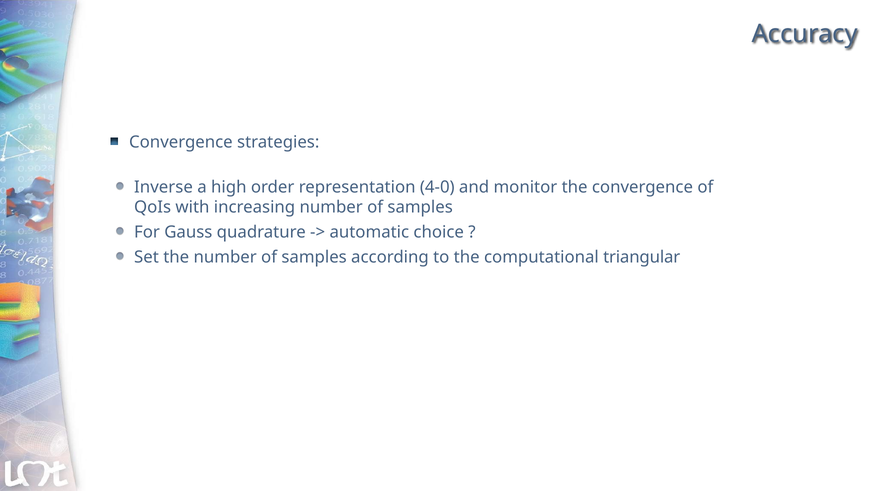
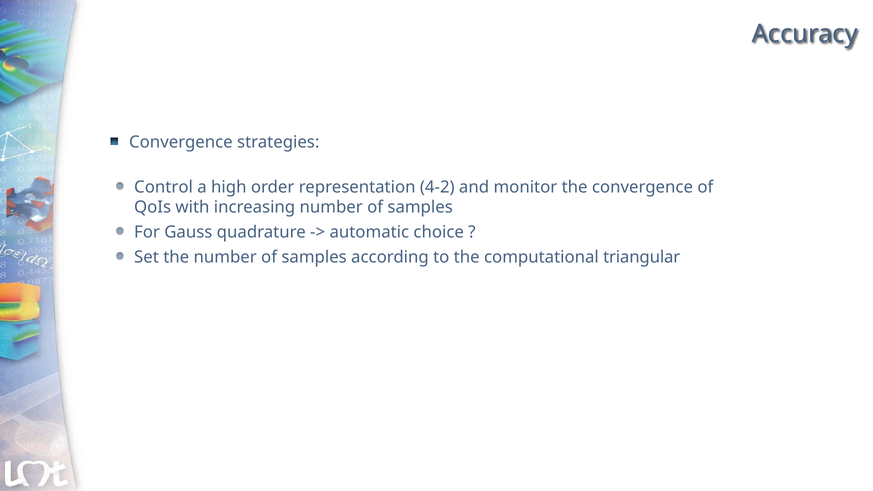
Inverse: Inverse -> Control
4-0: 4-0 -> 4-2
